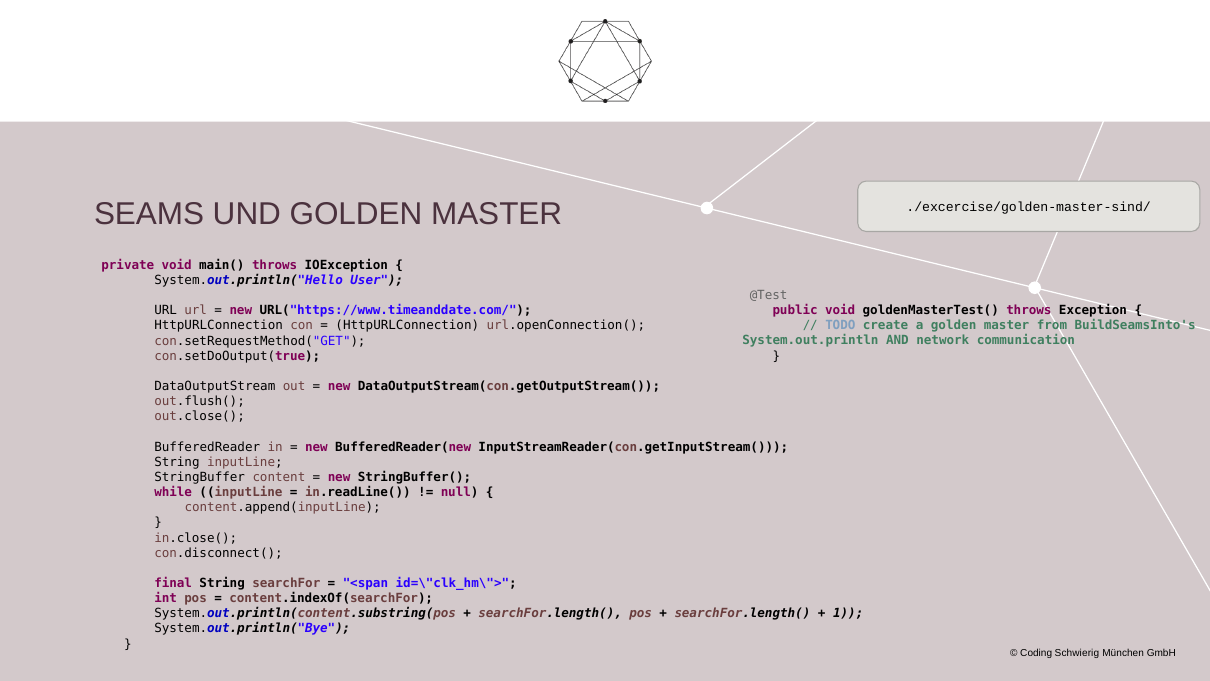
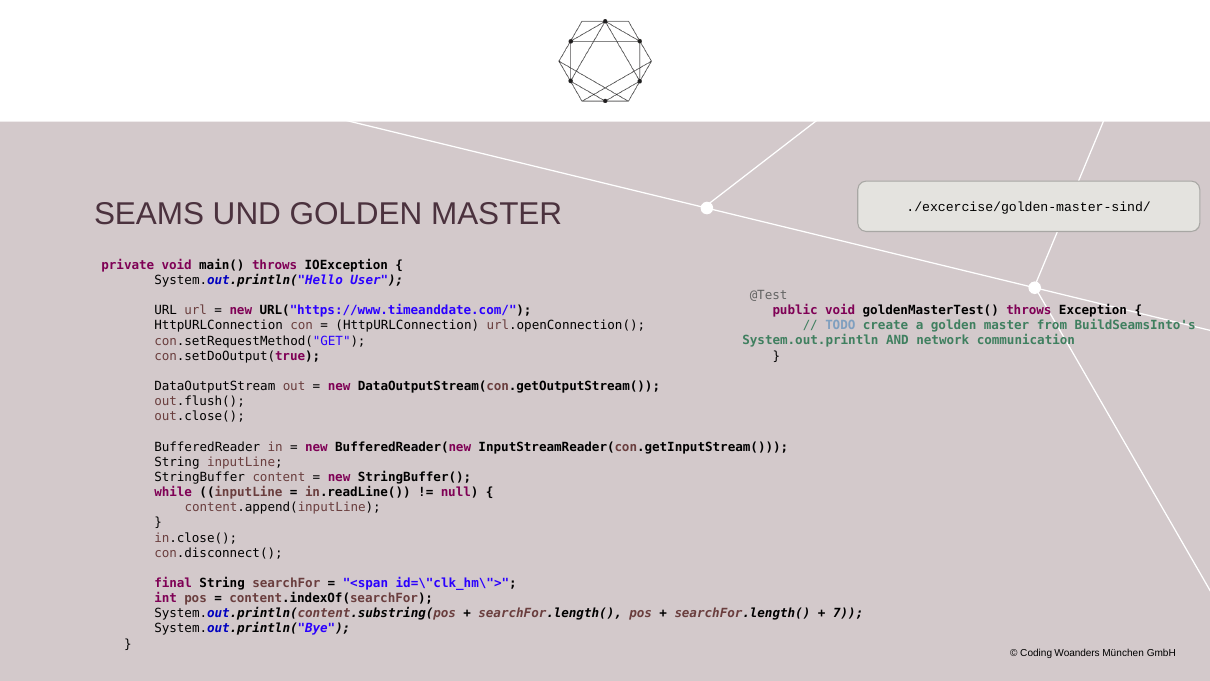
1: 1 -> 7
Schwierig: Schwierig -> Woanders
